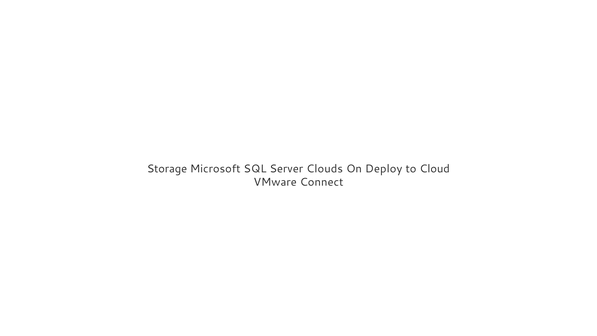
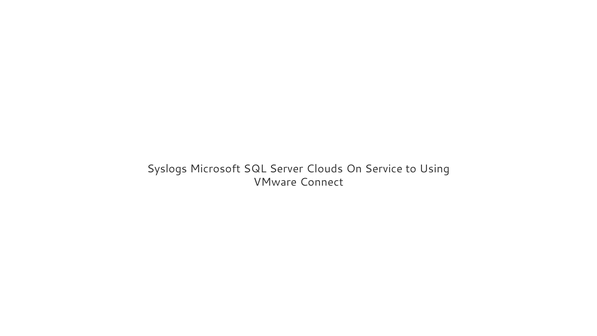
Storage: Storage -> Syslogs
Deploy: Deploy -> Service
Cloud: Cloud -> Using
